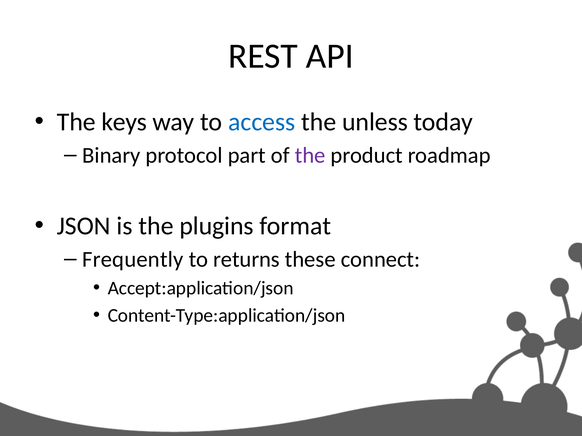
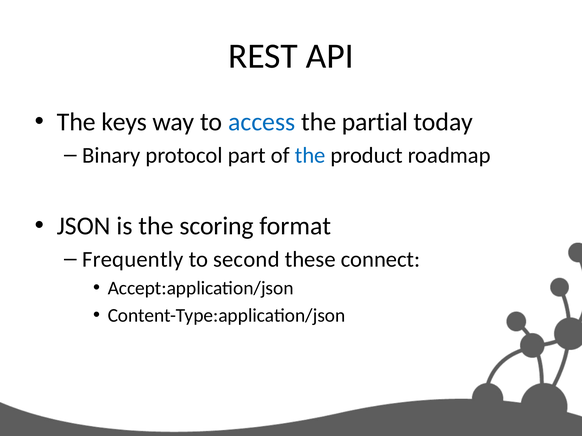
unless: unless -> partial
the at (310, 156) colour: purple -> blue
plugins: plugins -> scoring
returns: returns -> second
